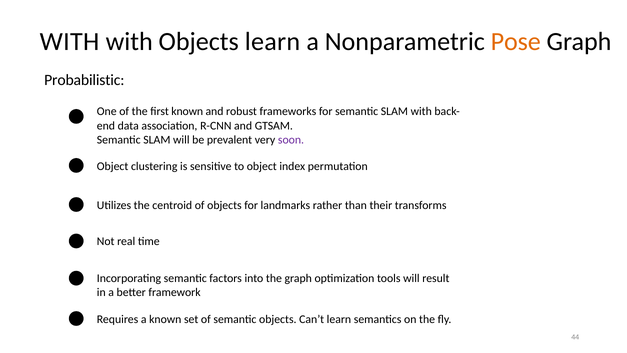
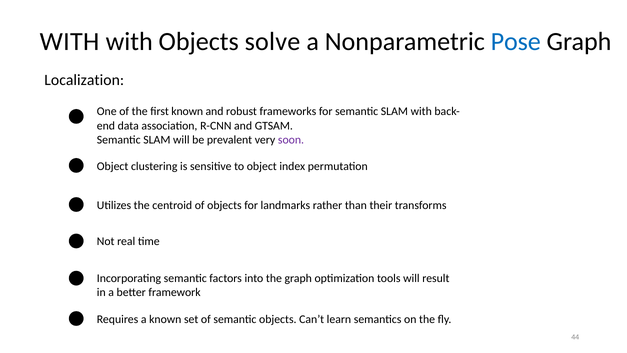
Objects learn: learn -> solve
Pose colour: orange -> blue
Probabilistic: Probabilistic -> Localization
